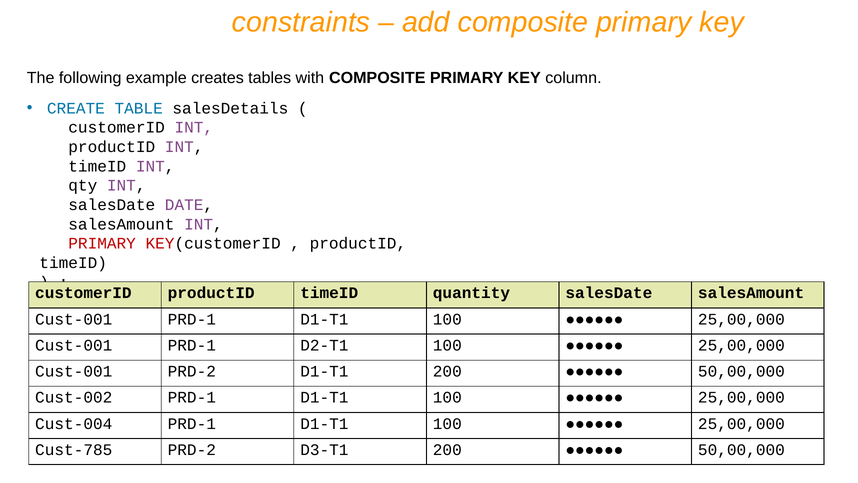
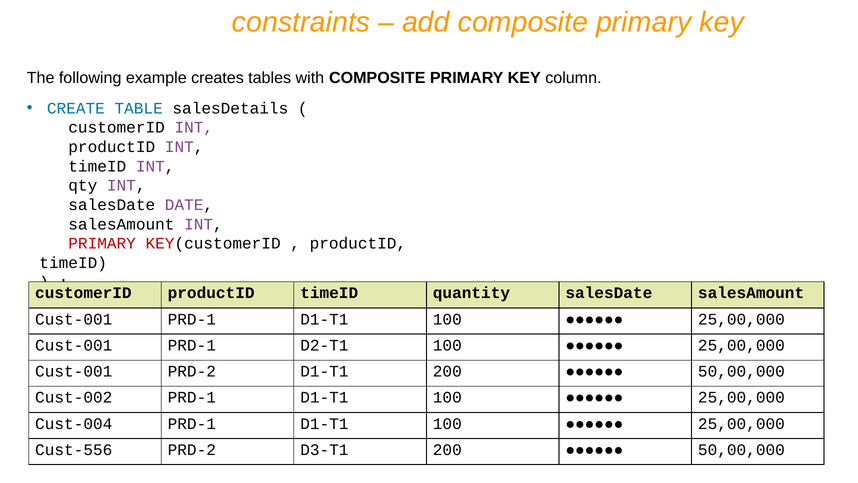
Cust-785: Cust-785 -> Cust-556
